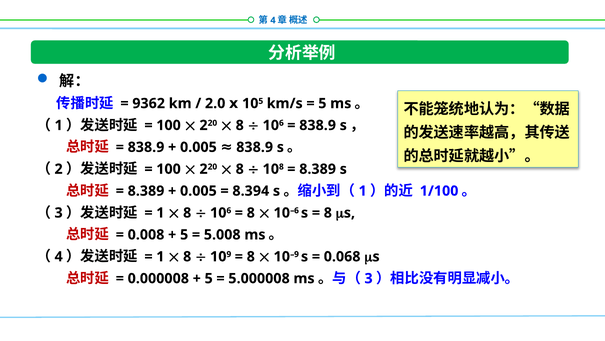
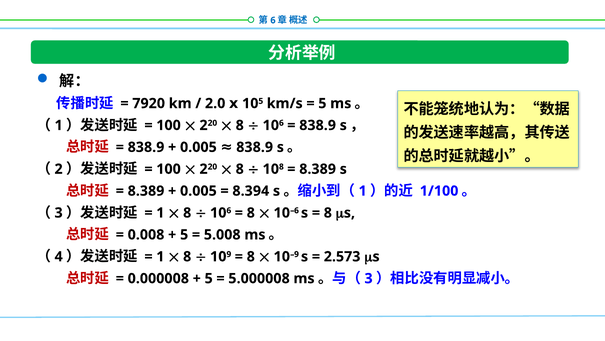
4 at (273, 20): 4 -> 6
9362: 9362 -> 7920
0.068: 0.068 -> 2.573
